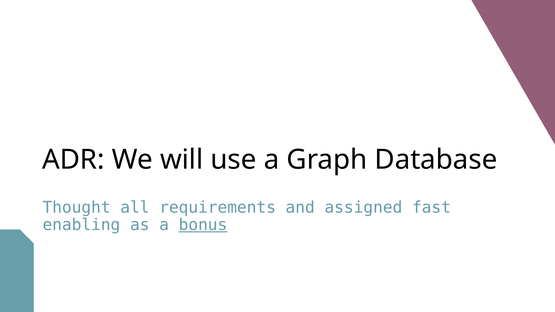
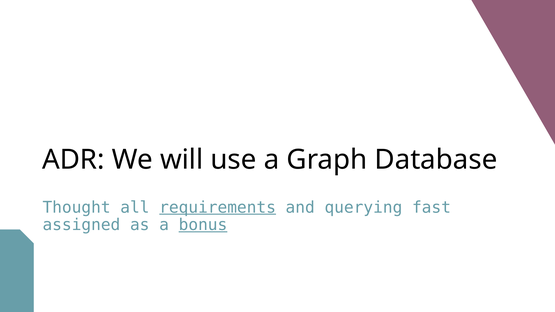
requirements underline: none -> present
assigned: assigned -> querying
enabling: enabling -> assigned
